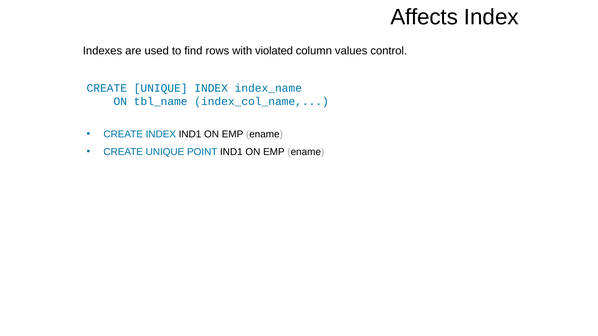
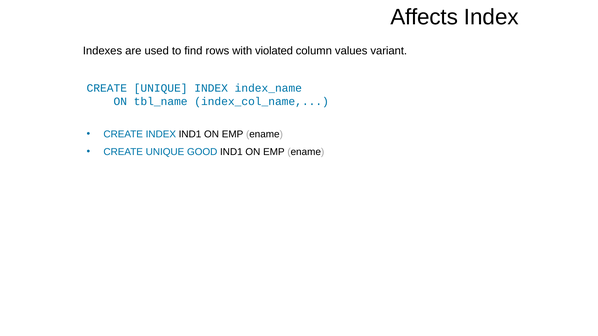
control: control -> variant
POINT: POINT -> GOOD
